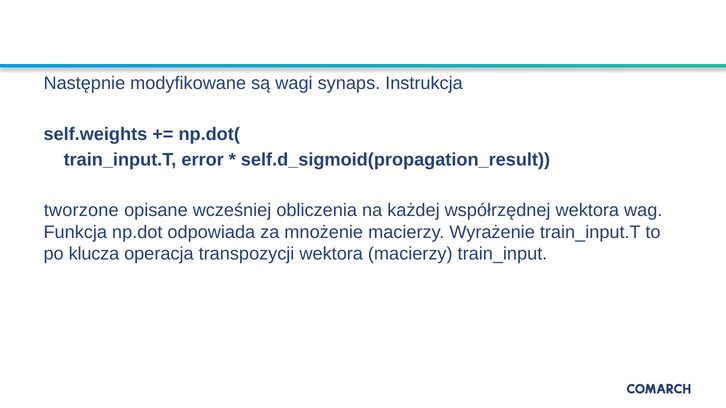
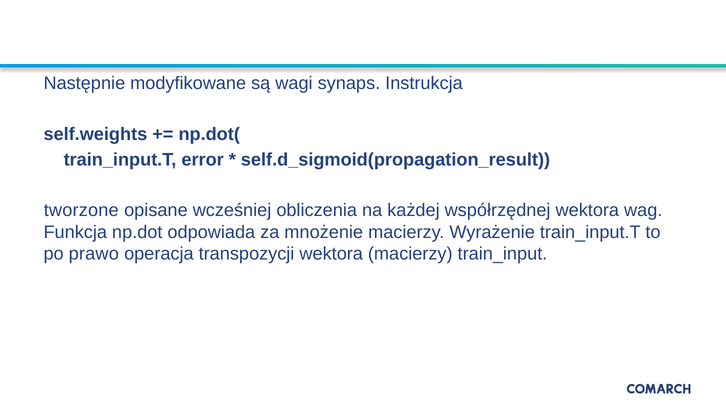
klucza: klucza -> prawo
